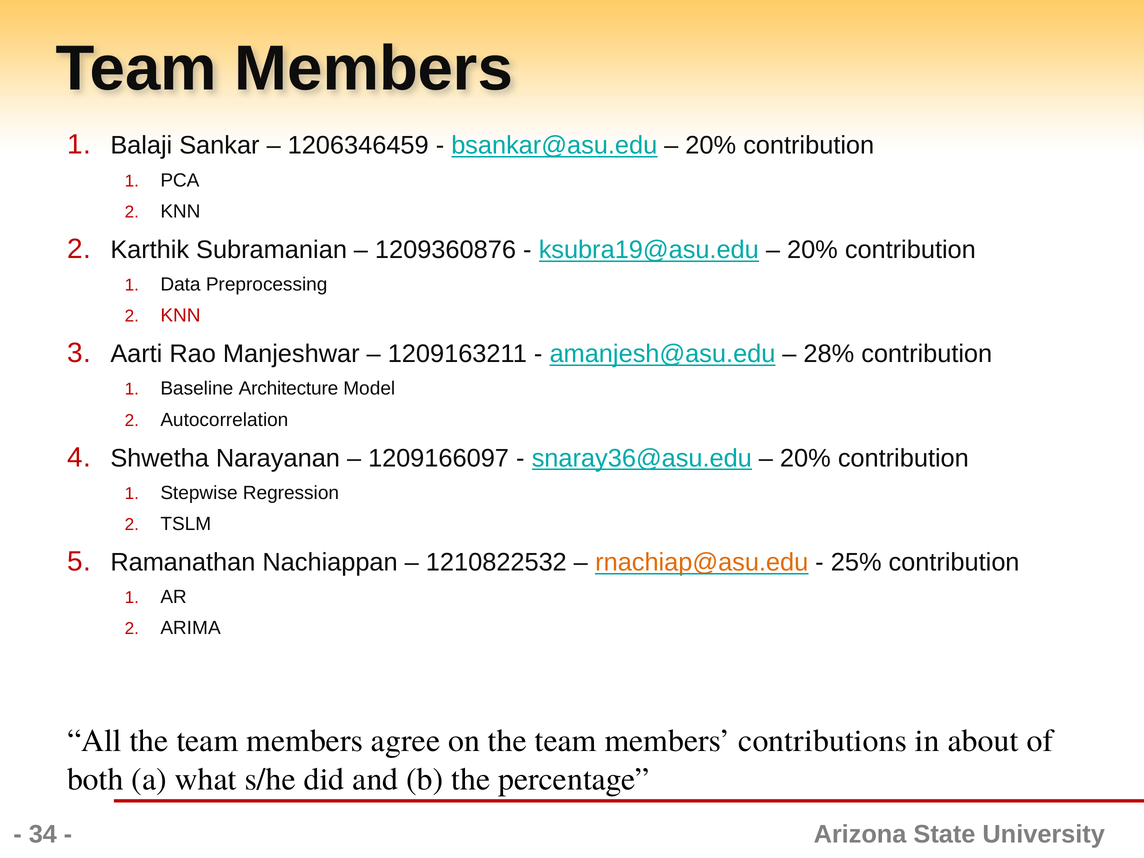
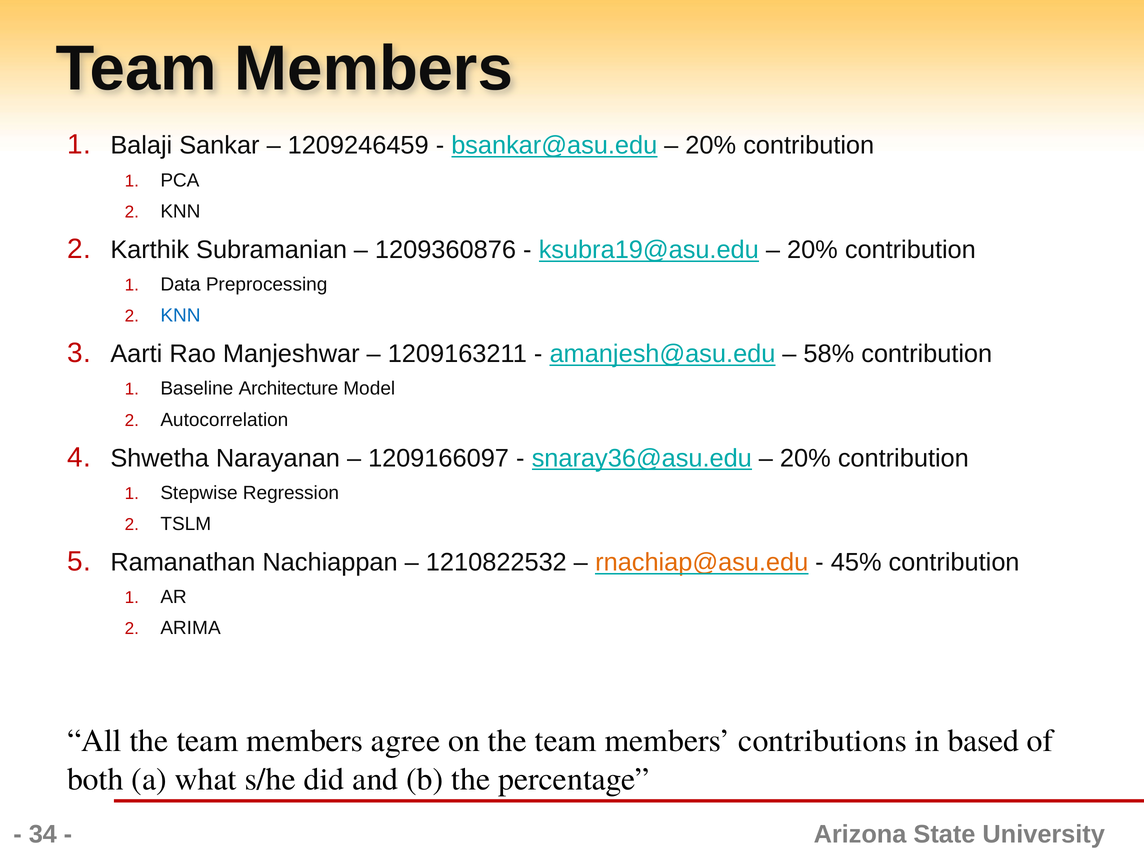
1206346459: 1206346459 -> 1209246459
KNN at (180, 316) colour: red -> blue
28%: 28% -> 58%
25%: 25% -> 45%
about: about -> based
